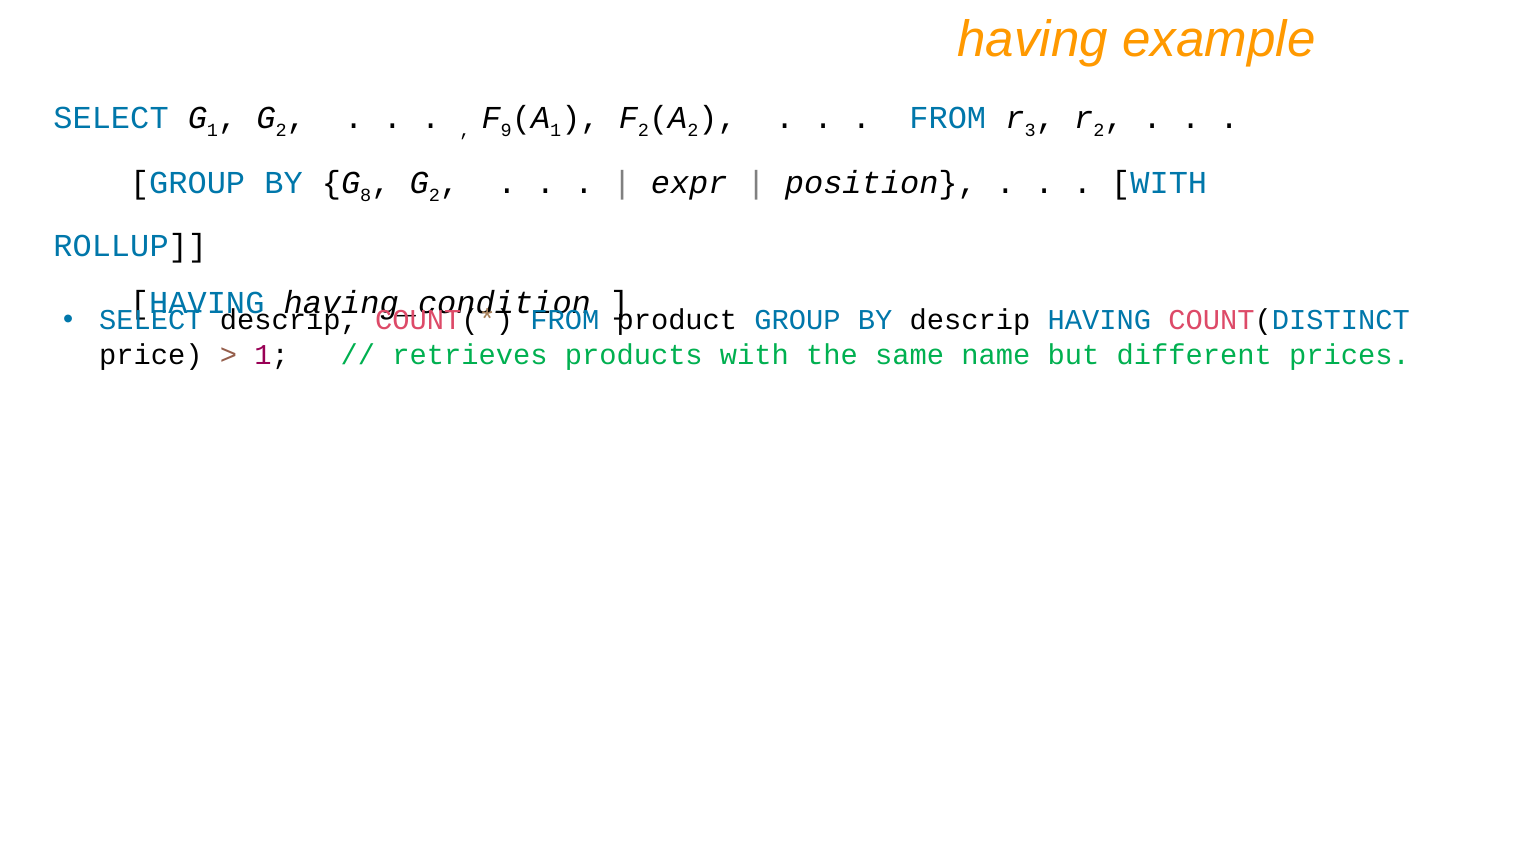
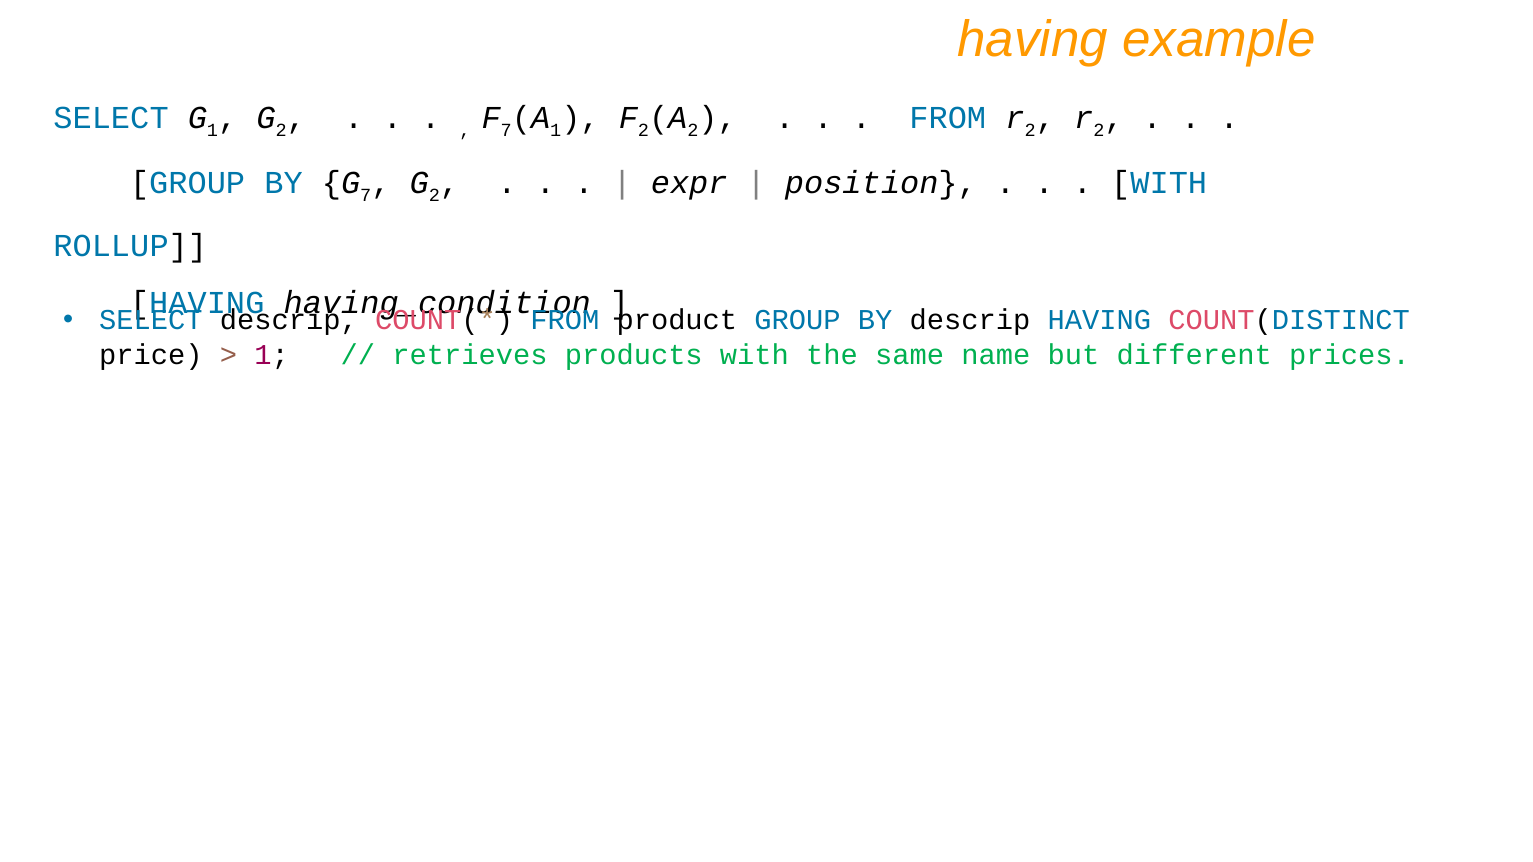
9 at (506, 130): 9 -> 7
3 at (1030, 130): 3 -> 2
8 at (366, 196): 8 -> 7
